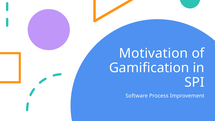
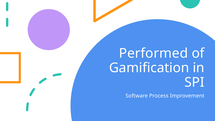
Motivation: Motivation -> Performed
